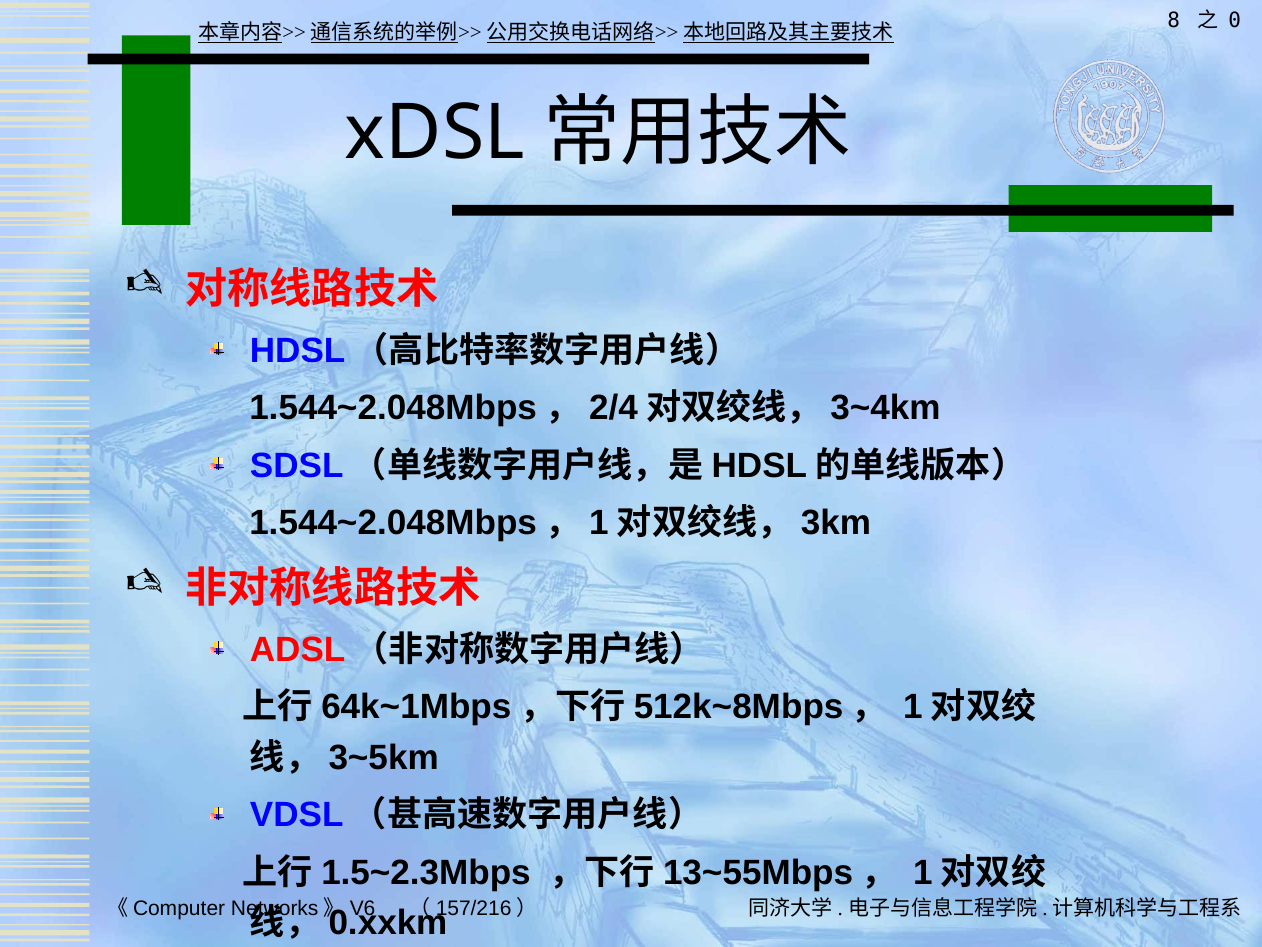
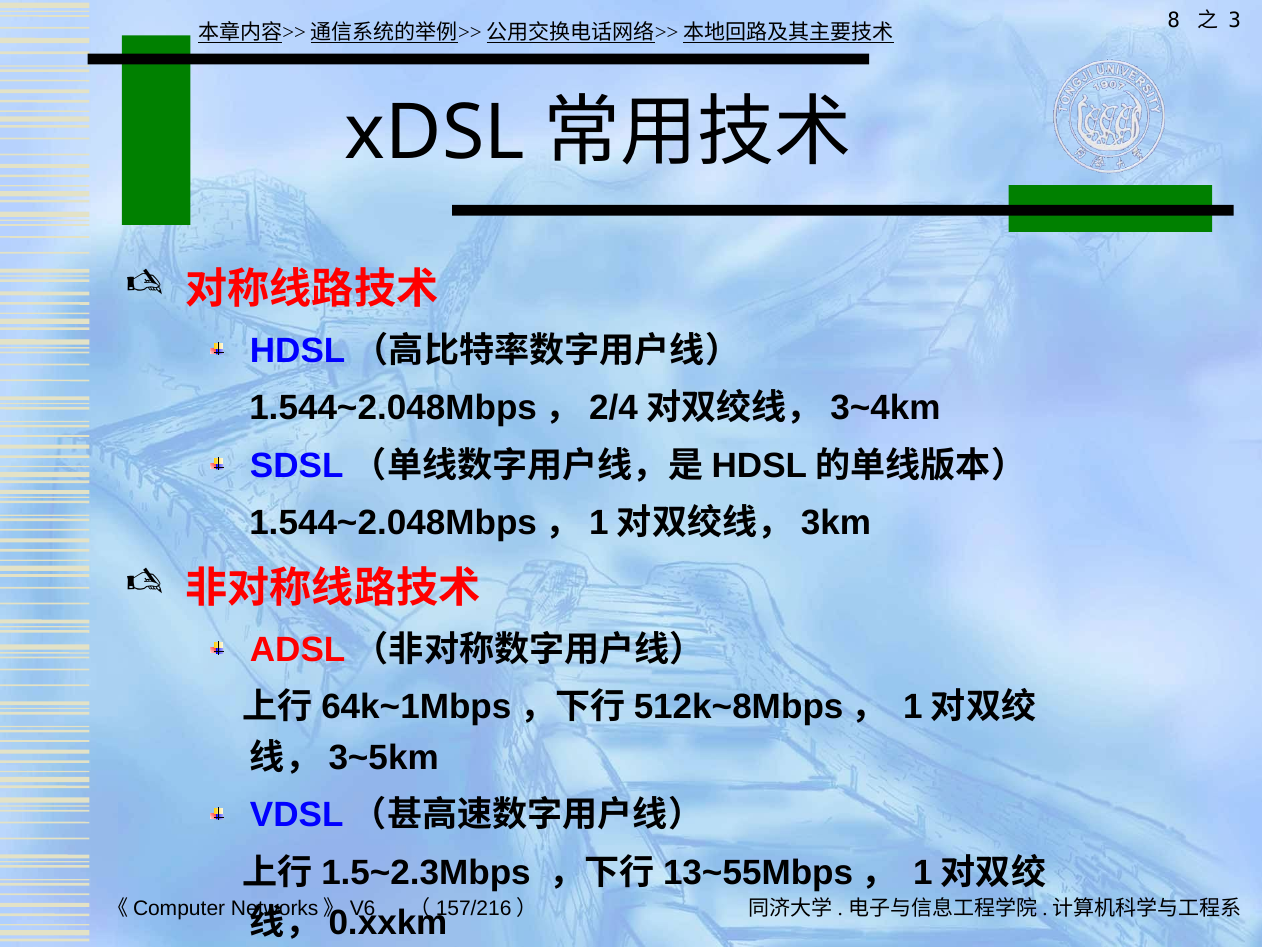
0: 0 -> 3
